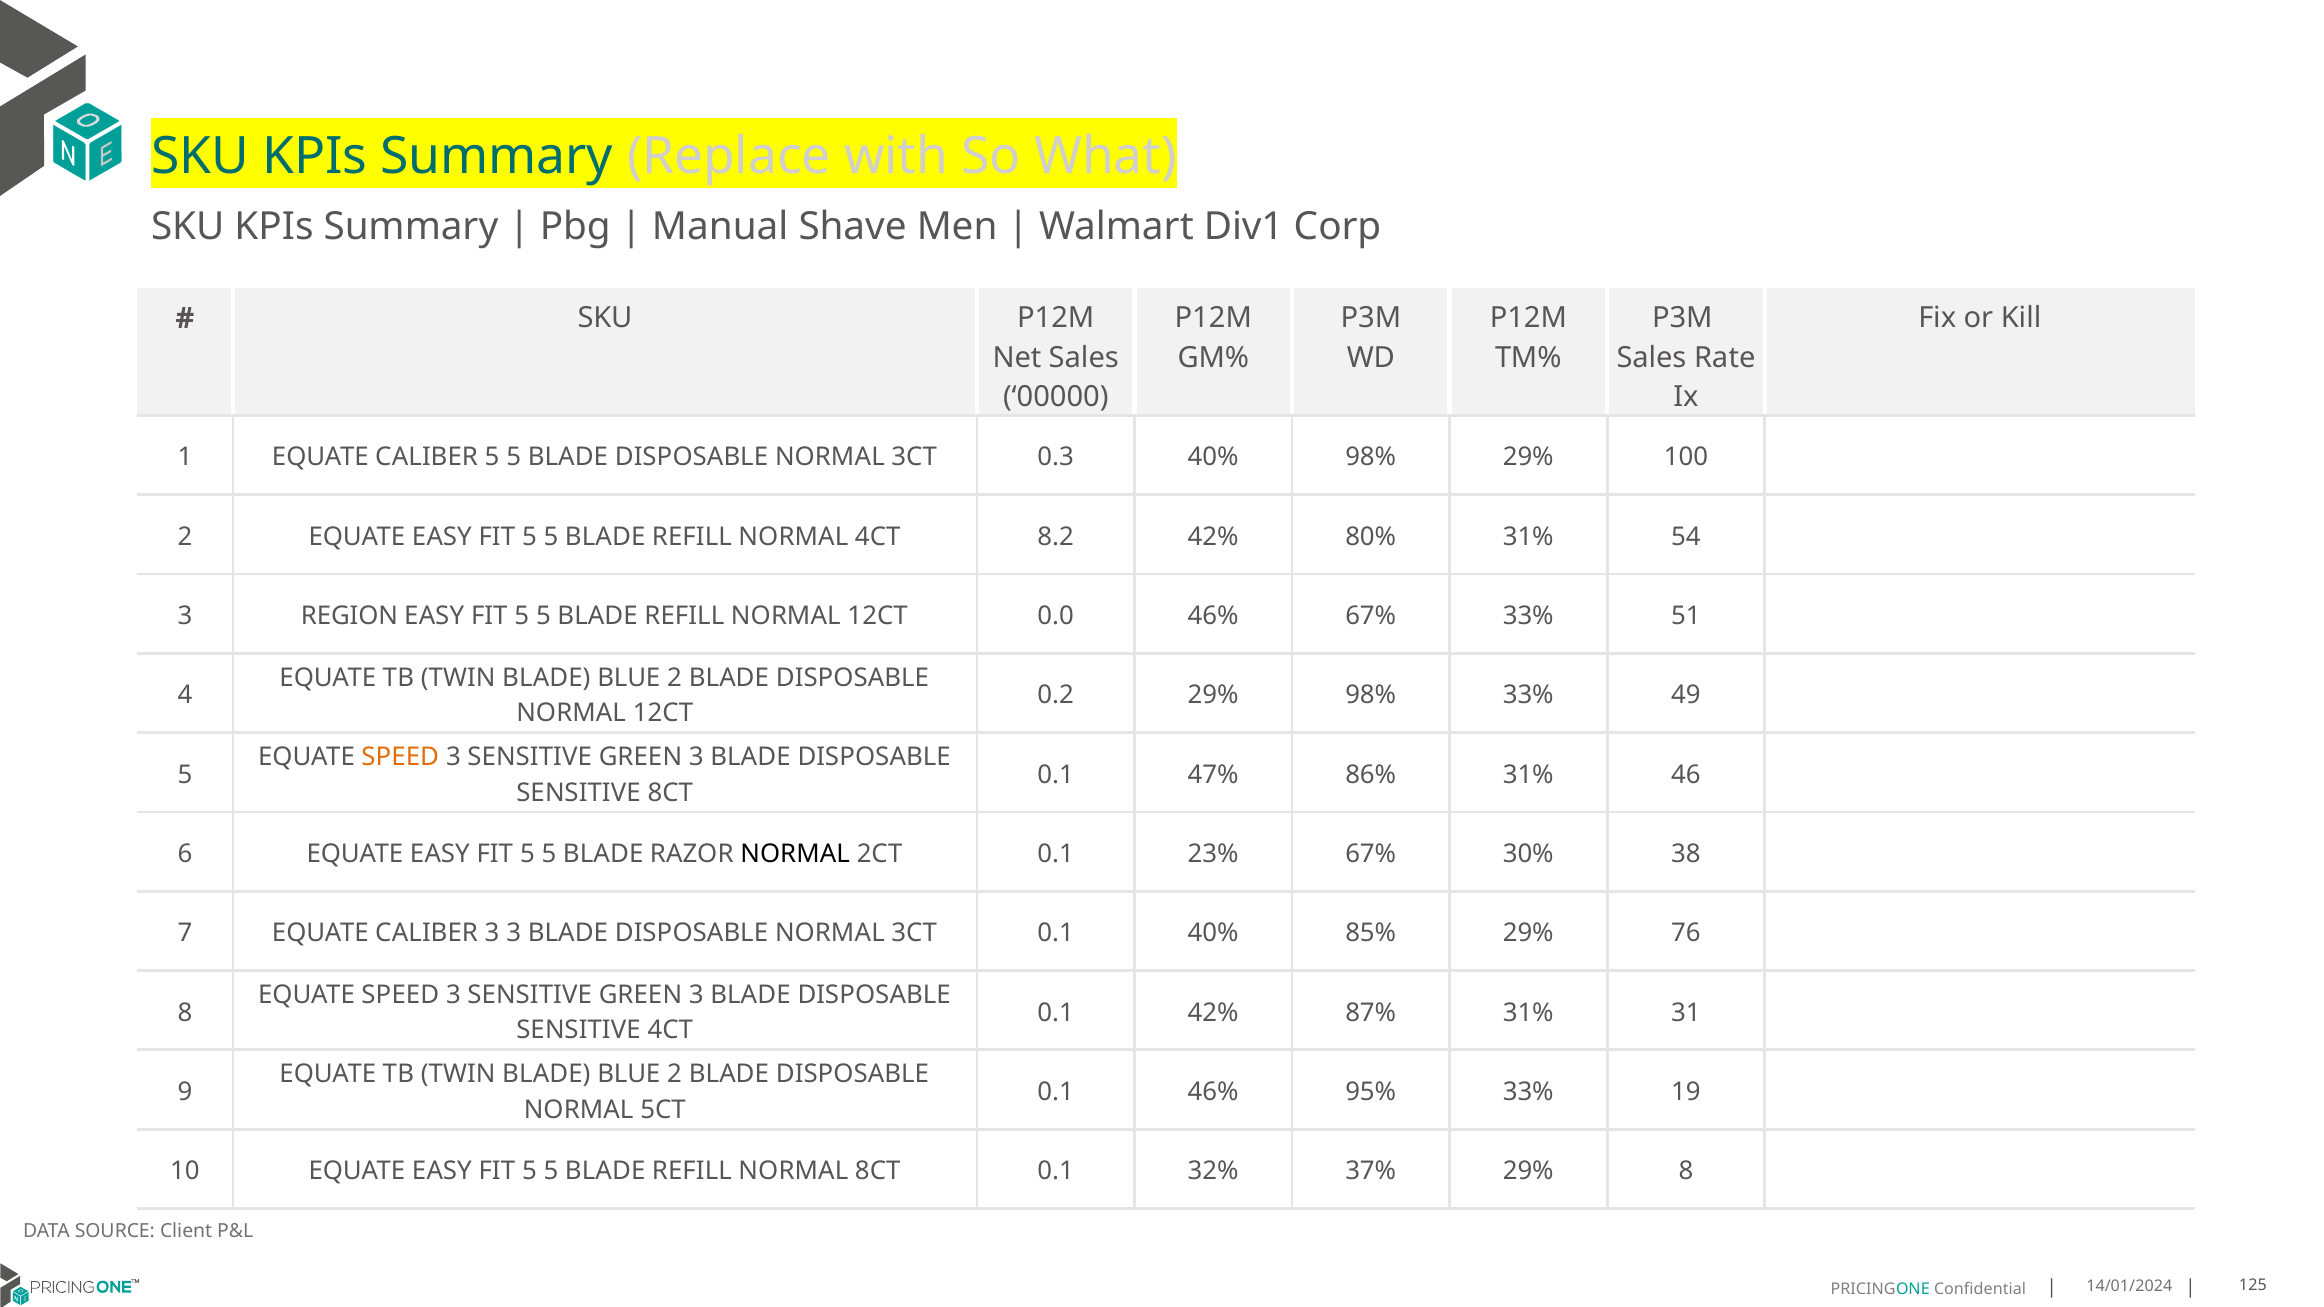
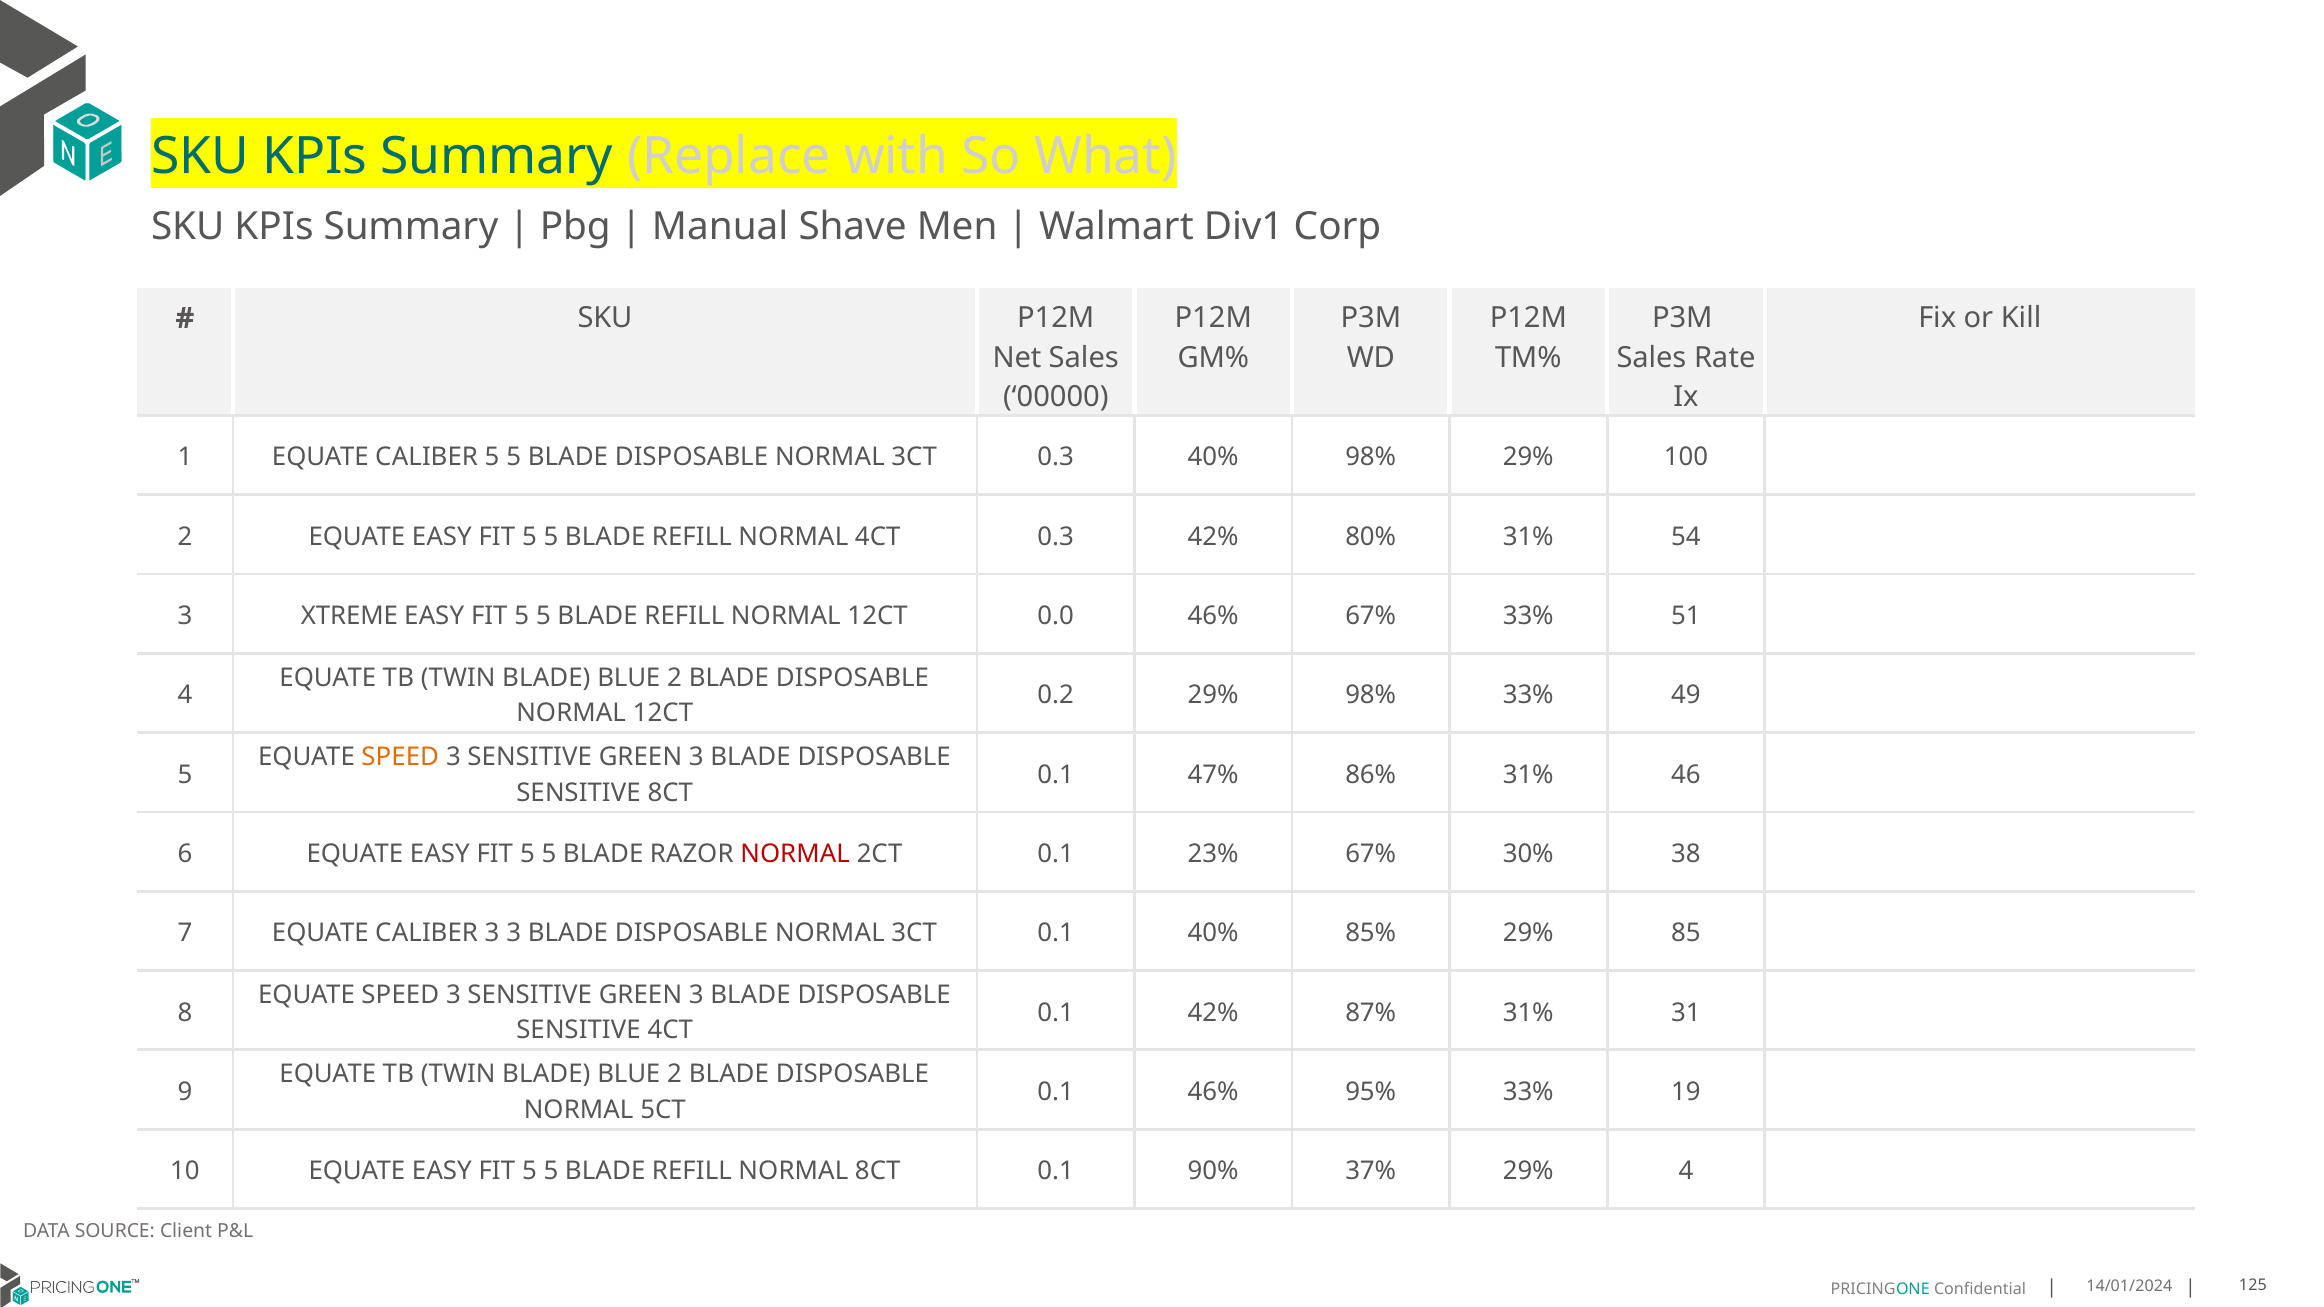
4CT 8.2: 8.2 -> 0.3
REGION: REGION -> XTREME
NORMAL at (795, 854) colour: black -> red
76: 76 -> 85
32%: 32% -> 90%
29% 8: 8 -> 4
